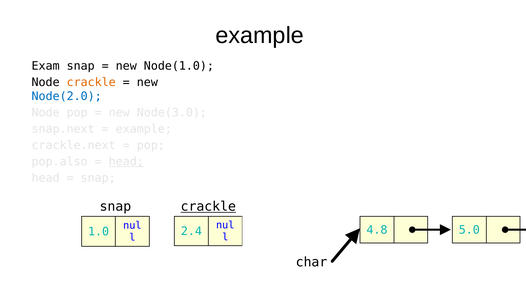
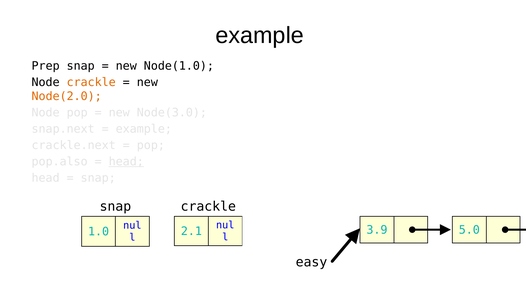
Exam: Exam -> Prep
Node(2.0 colour: blue -> orange
crackle at (208, 206) underline: present -> none
4.8: 4.8 -> 3.9
2.4: 2.4 -> 2.1
char: char -> easy
